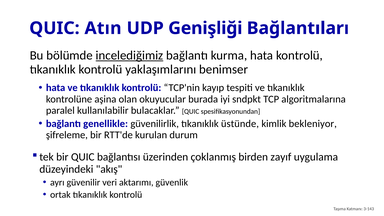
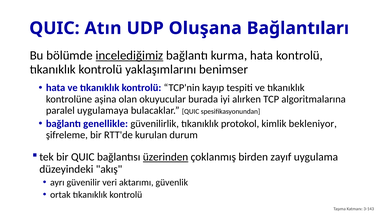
Genişliği: Genişliği -> Oluşana
sndpkt: sndpkt -> alırken
kullanılabilir: kullanılabilir -> uygulamaya
üstünde: üstünde -> protokol
üzerinden underline: none -> present
